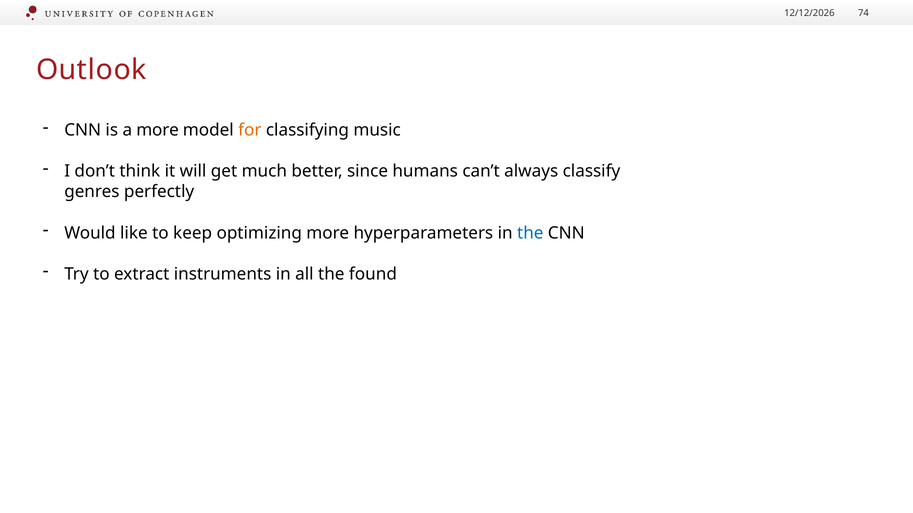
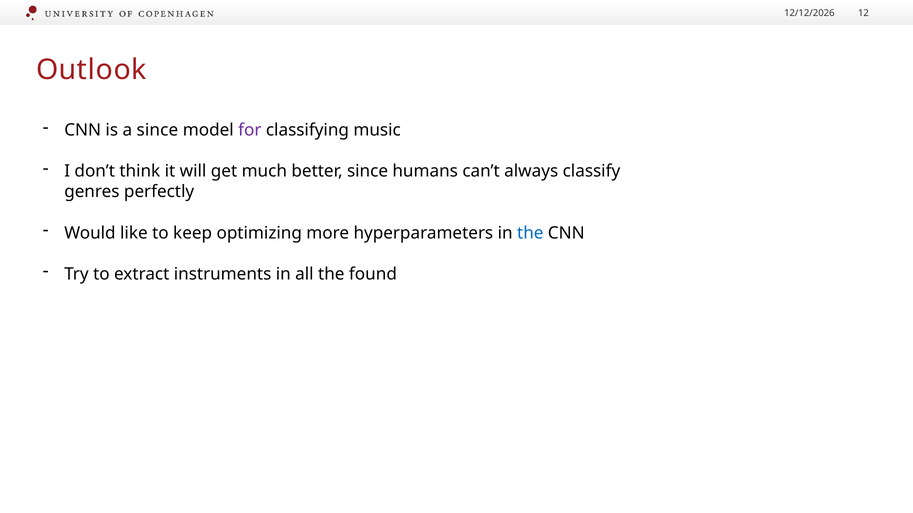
74: 74 -> 12
a more: more -> since
for colour: orange -> purple
